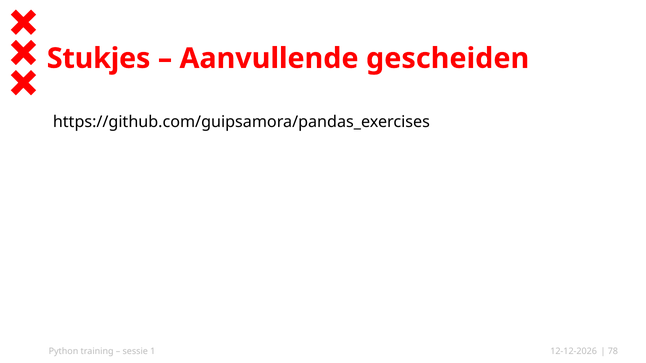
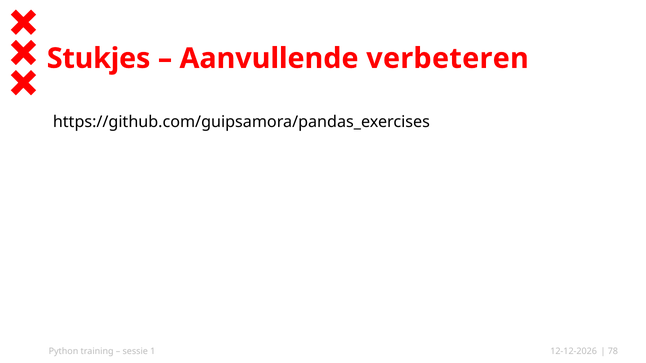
gescheiden: gescheiden -> verbeteren
